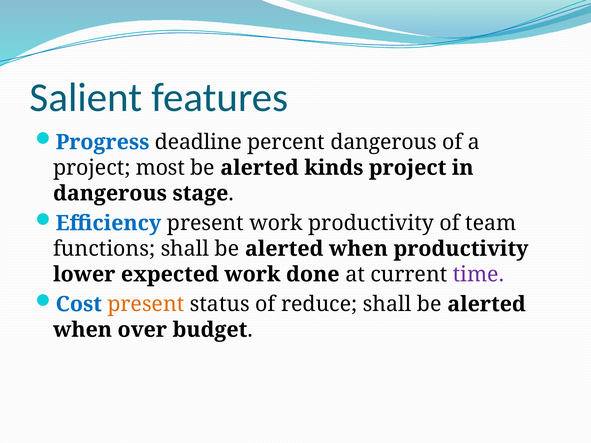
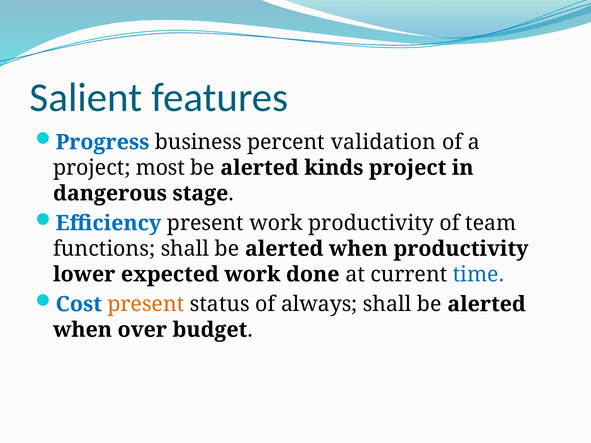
deadline: deadline -> business
percent dangerous: dangerous -> validation
time colour: purple -> blue
reduce: reduce -> always
